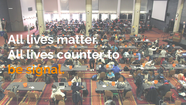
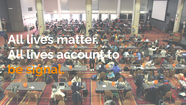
counter: counter -> account
